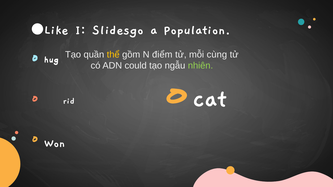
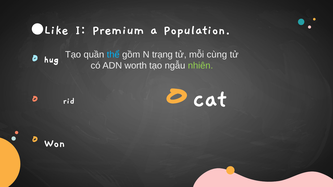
Slidesgo: Slidesgo -> Premium
thể colour: yellow -> light blue
điểm: điểm -> trạng
could: could -> worth
